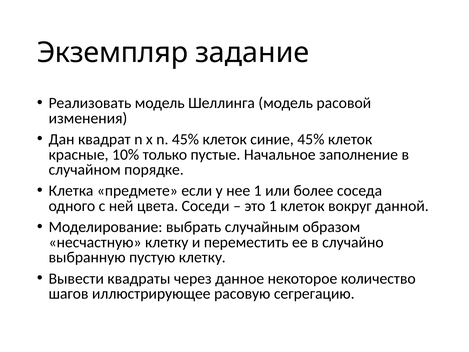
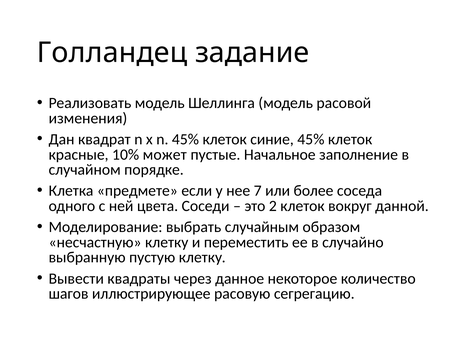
Экземпляр: Экземпляр -> Голландец
только: только -> может
нее 1: 1 -> 7
это 1: 1 -> 2
